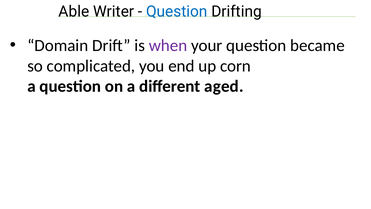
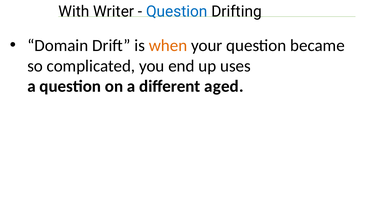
Able: Able -> With
when colour: purple -> orange
corn: corn -> uses
